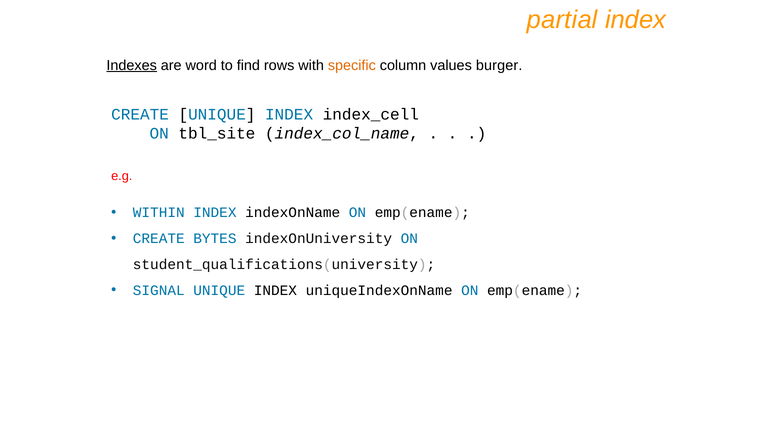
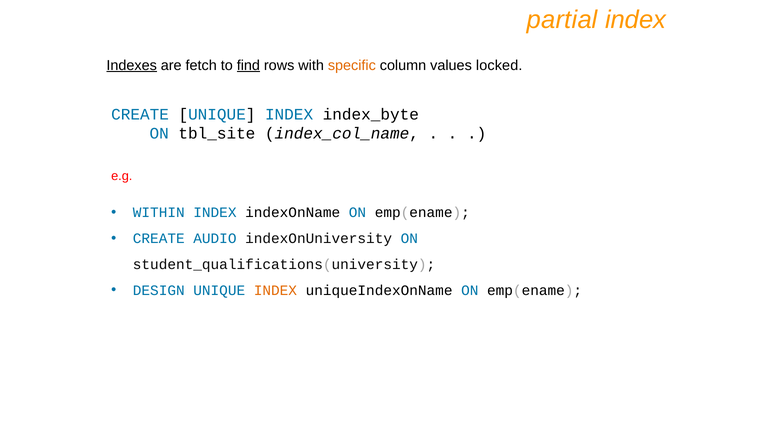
word: word -> fetch
find underline: none -> present
burger: burger -> locked
index_cell: index_cell -> index_byte
BYTES: BYTES -> AUDIO
SIGNAL: SIGNAL -> DESIGN
INDEX at (275, 290) colour: black -> orange
